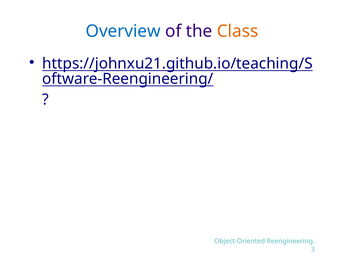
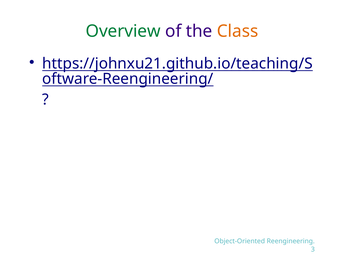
Overview colour: blue -> green
